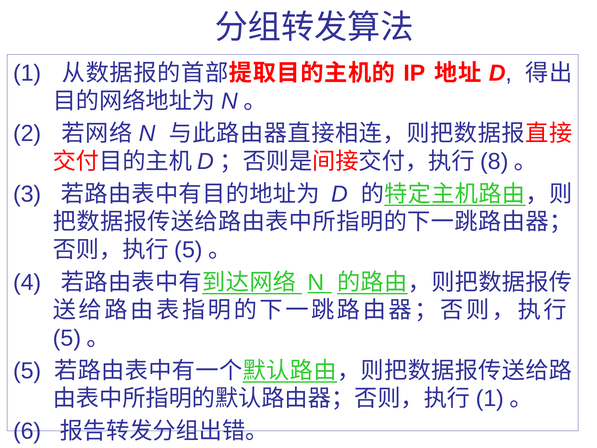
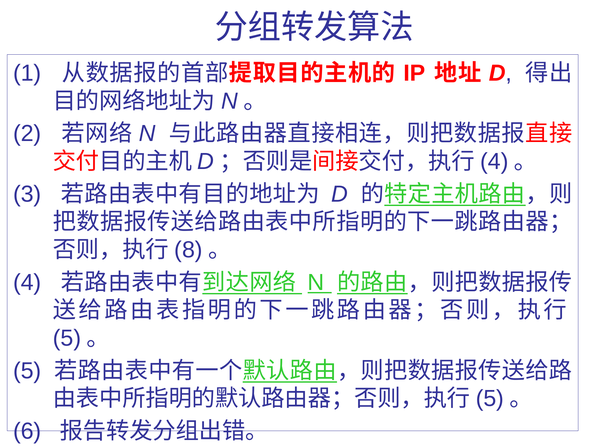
8 at (494, 161): 8 -> 4
5 at (188, 250): 5 -> 8
1 at (490, 398): 1 -> 5
